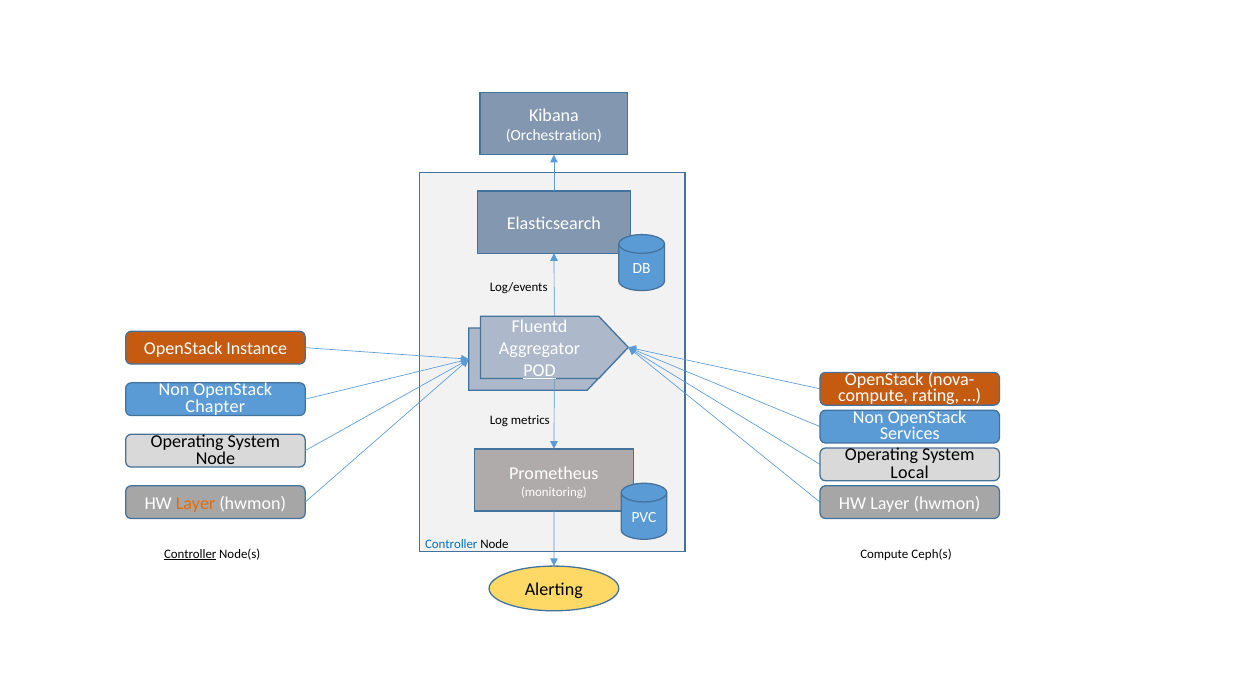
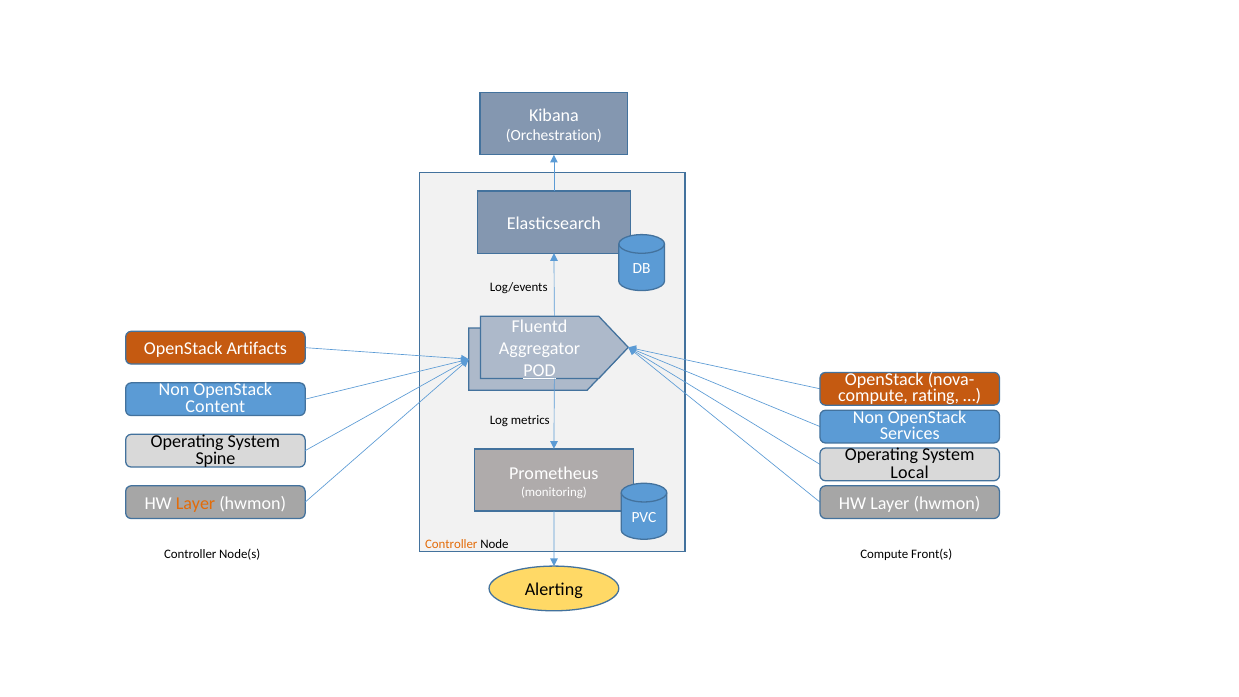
Instance: Instance -> Artifacts
Chapter: Chapter -> Content
Node at (215, 459): Node -> Spine
Controller at (451, 544) colour: blue -> orange
Controller at (190, 554) underline: present -> none
Ceph(s: Ceph(s -> Front(s
